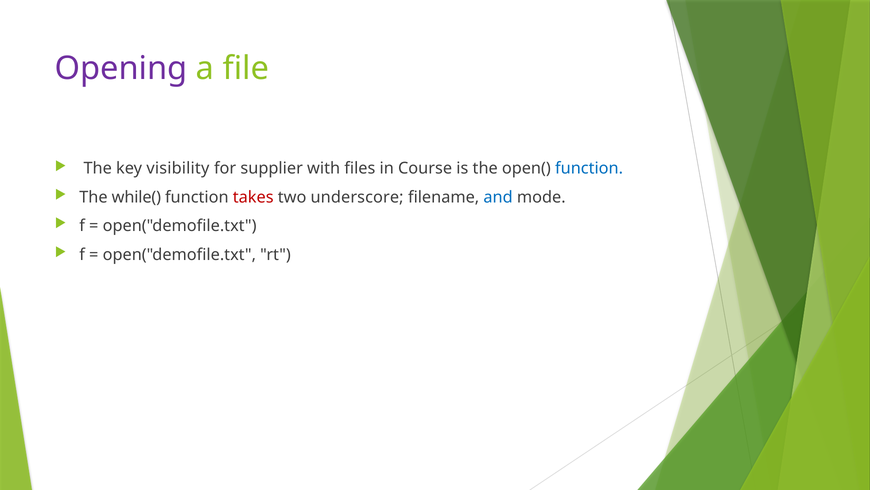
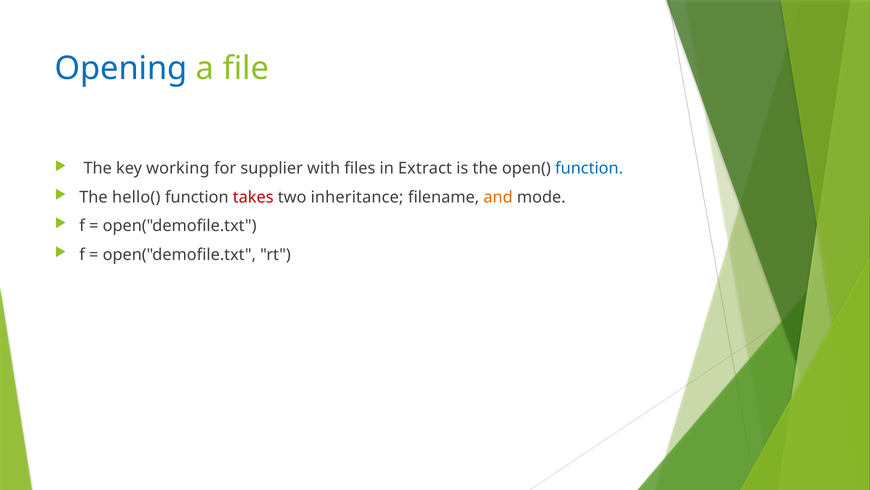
Opening colour: purple -> blue
visibility: visibility -> working
Course: Course -> Extract
while(: while( -> hello(
underscore: underscore -> inheritance
and colour: blue -> orange
